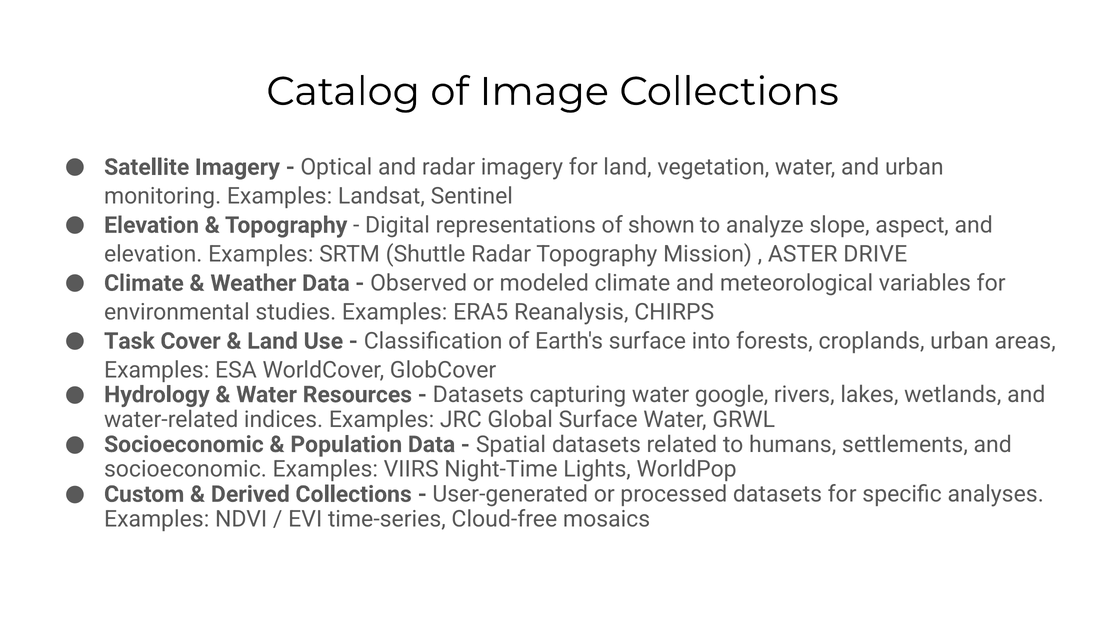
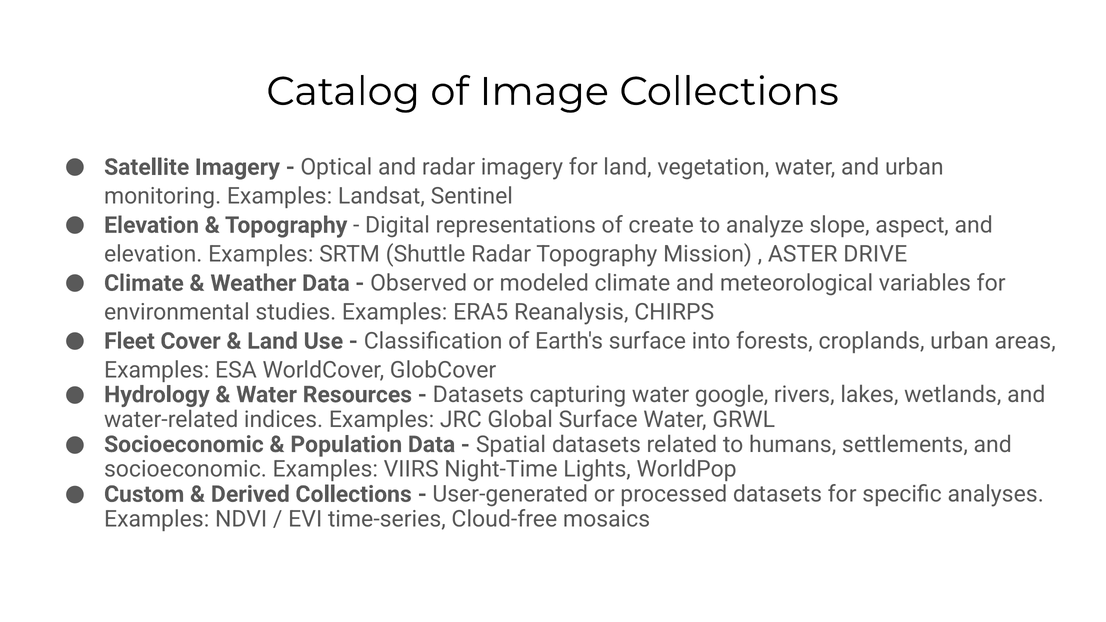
shown: shown -> create
Task: Task -> Fleet
